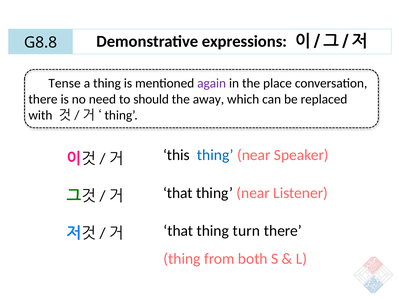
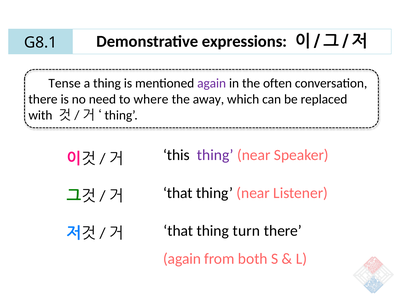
G8.8: G8.8 -> G8.1
place: place -> often
should: should -> where
thing at (215, 155) colour: blue -> purple
thing at (182, 259): thing -> again
